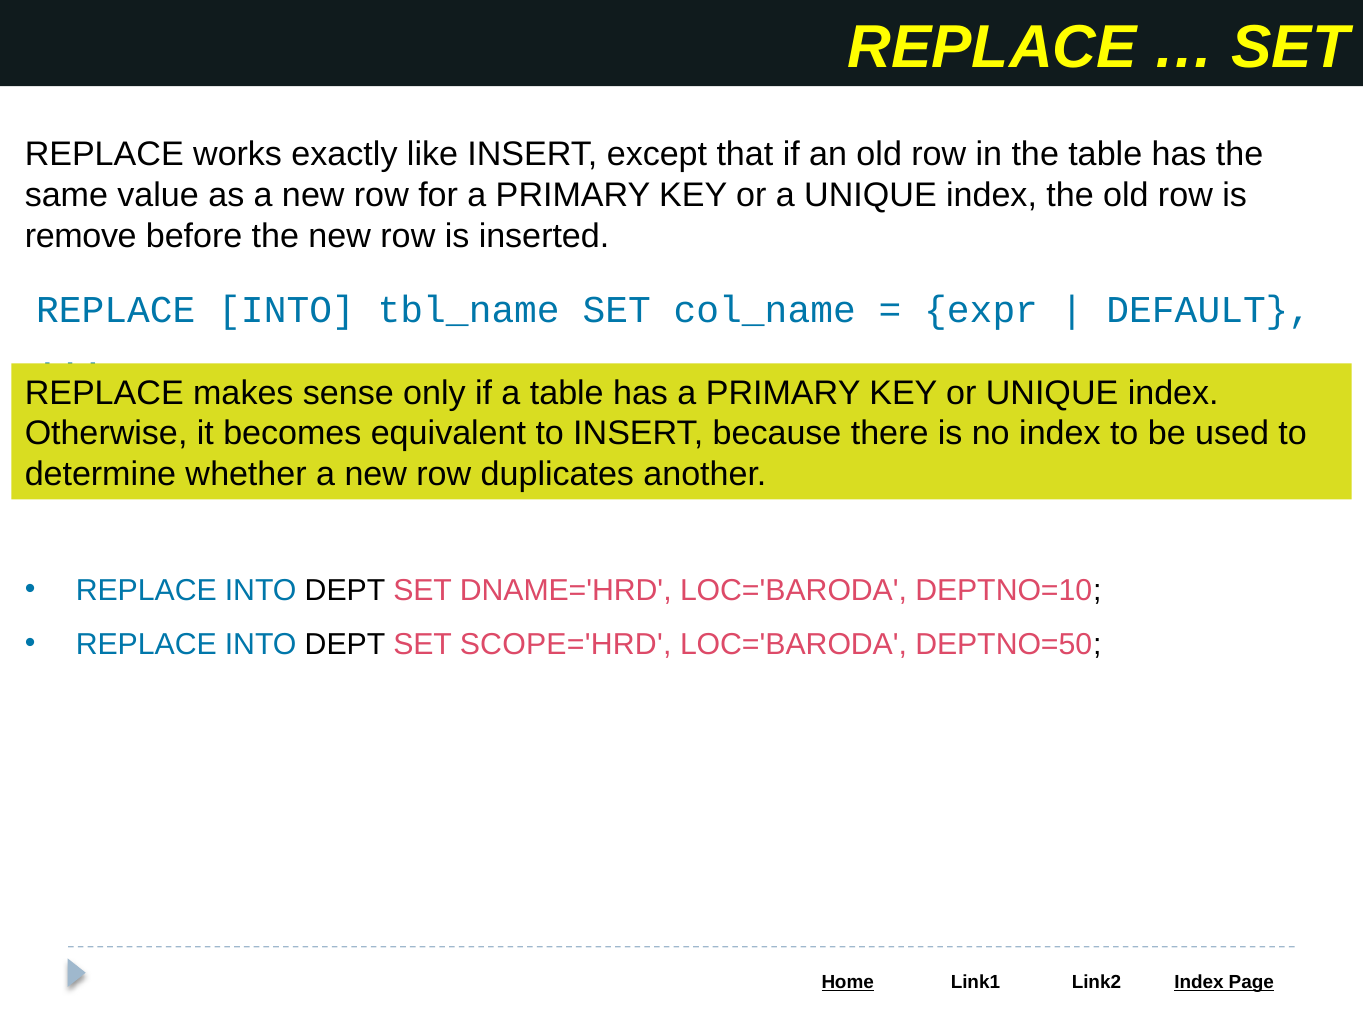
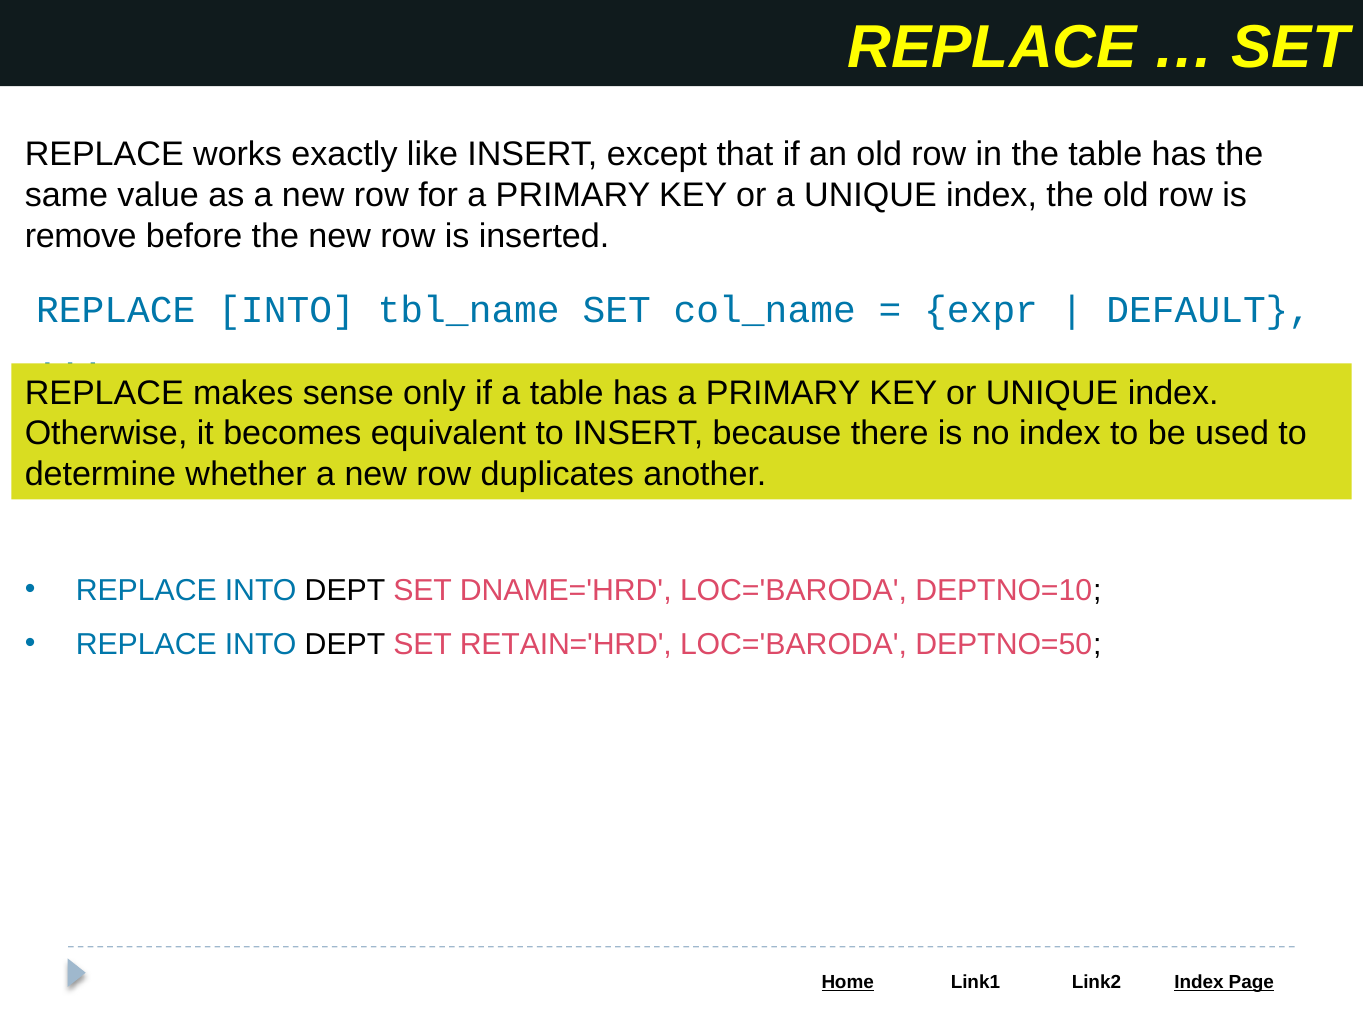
SCOPE='HRD: SCOPE='HRD -> RETAIN='HRD
